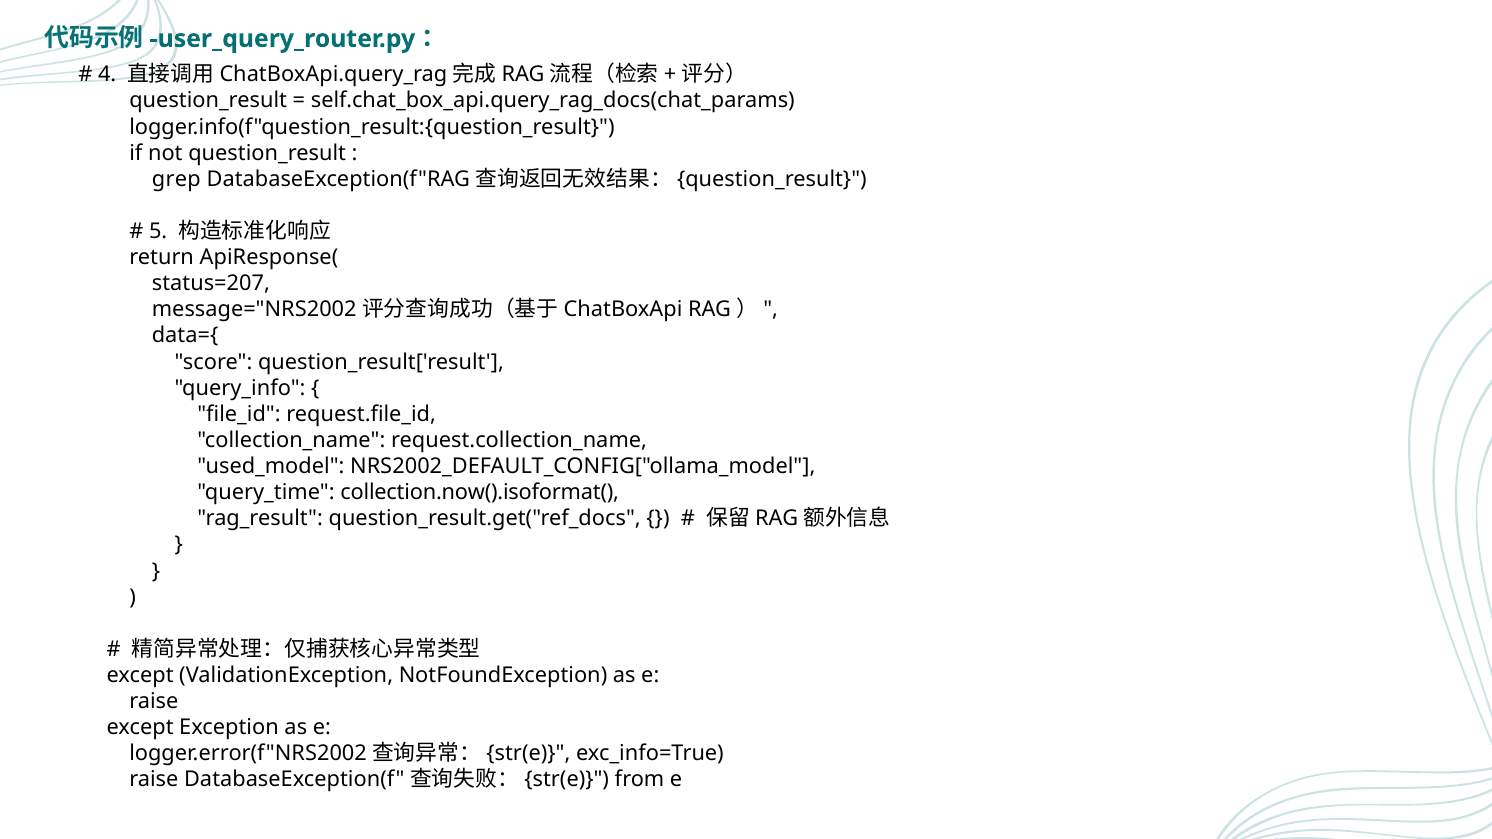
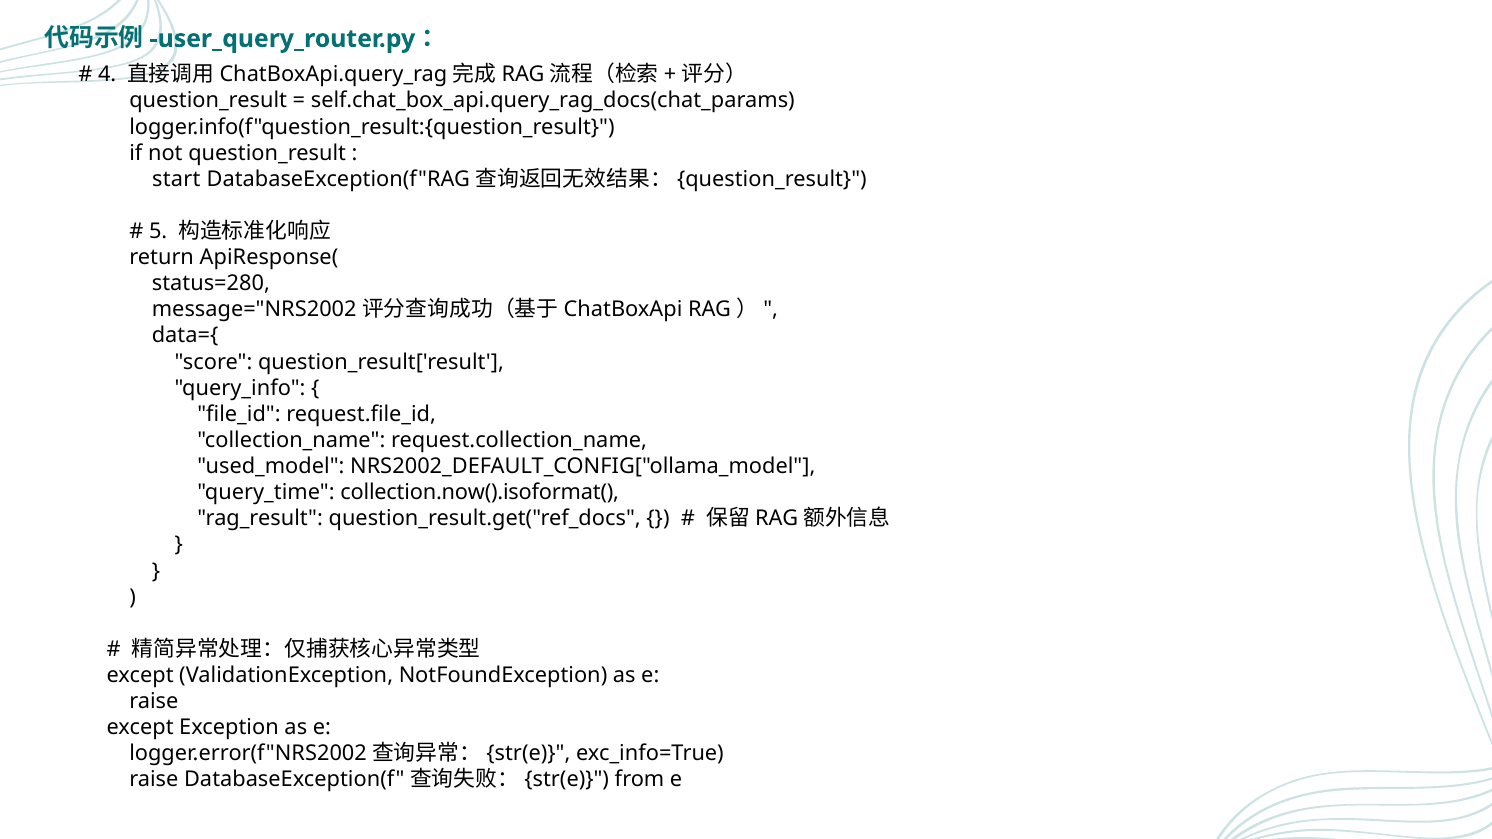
grep: grep -> start
status=207: status=207 -> status=280
